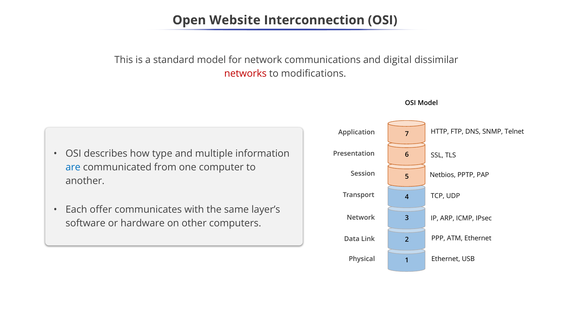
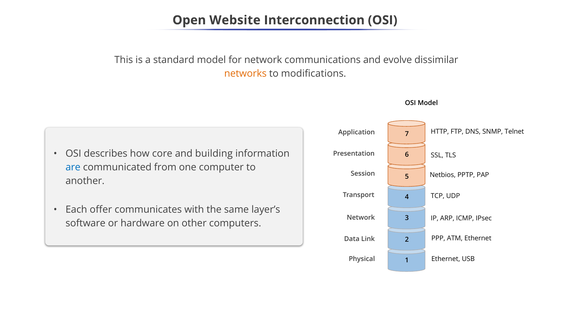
digital: digital -> evolve
networks colour: red -> orange
type: type -> core
multiple: multiple -> building
